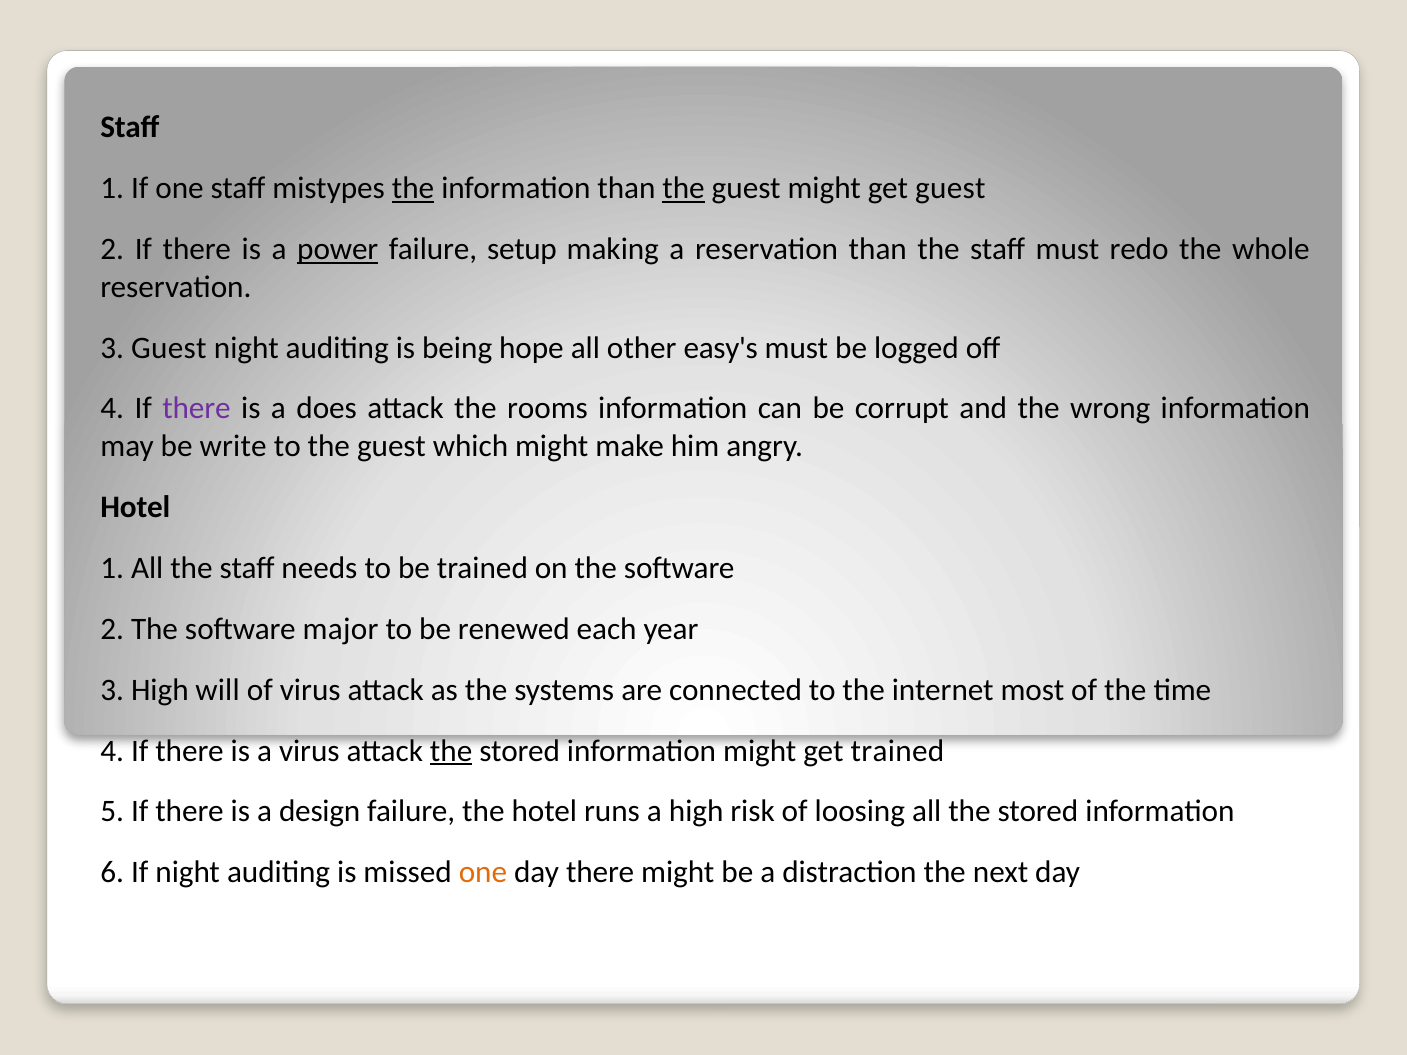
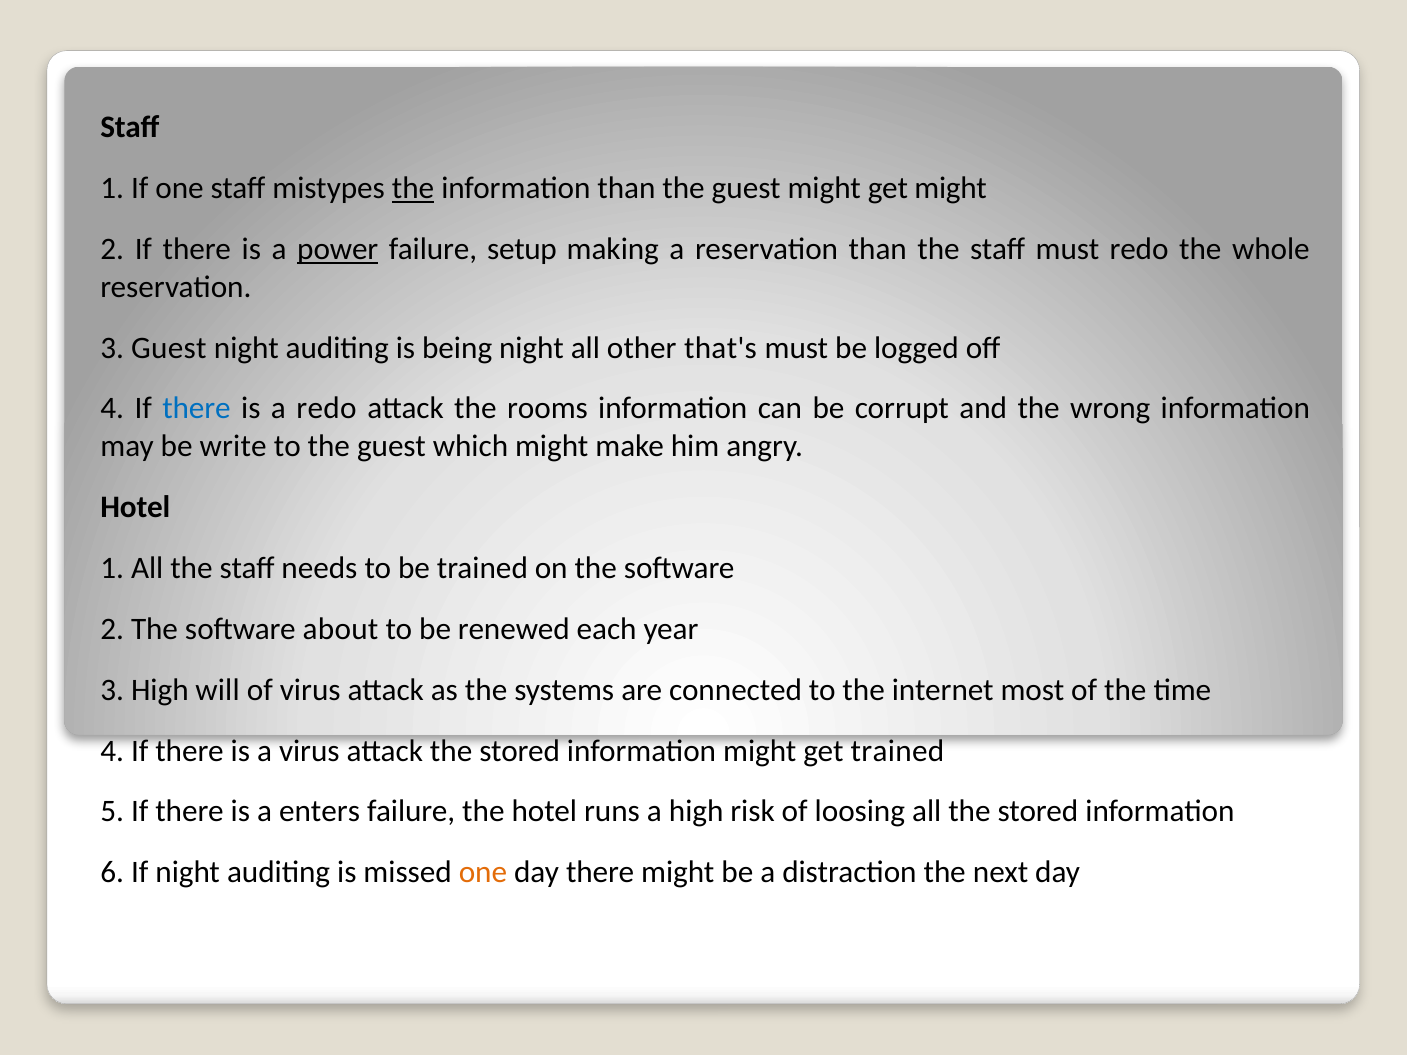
the at (684, 188) underline: present -> none
get guest: guest -> might
being hope: hope -> night
easy's: easy's -> that's
there at (197, 409) colour: purple -> blue
a does: does -> redo
major: major -> about
the at (451, 751) underline: present -> none
design: design -> enters
